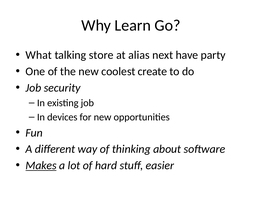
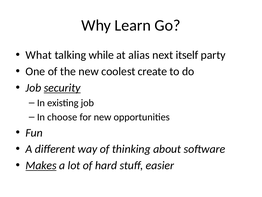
store: store -> while
have: have -> itself
security underline: none -> present
devices: devices -> choose
